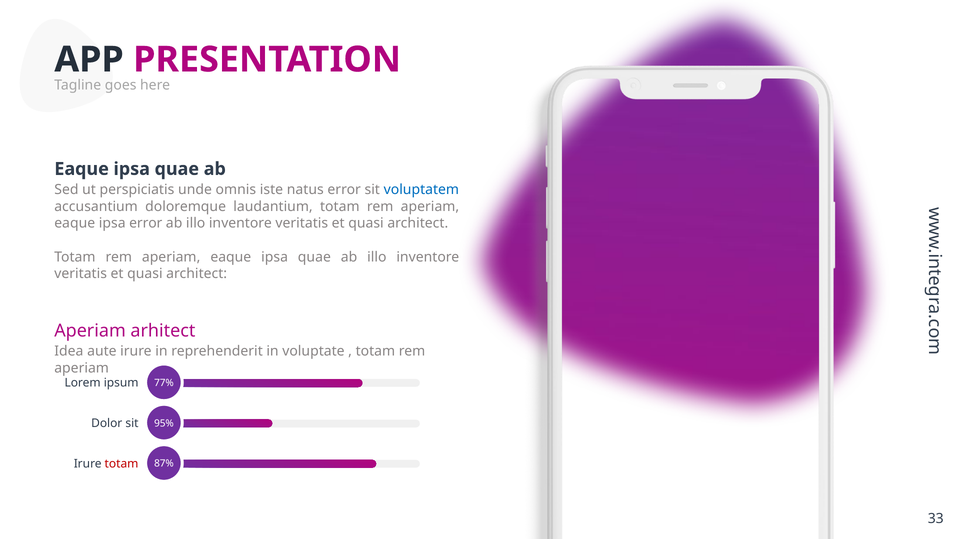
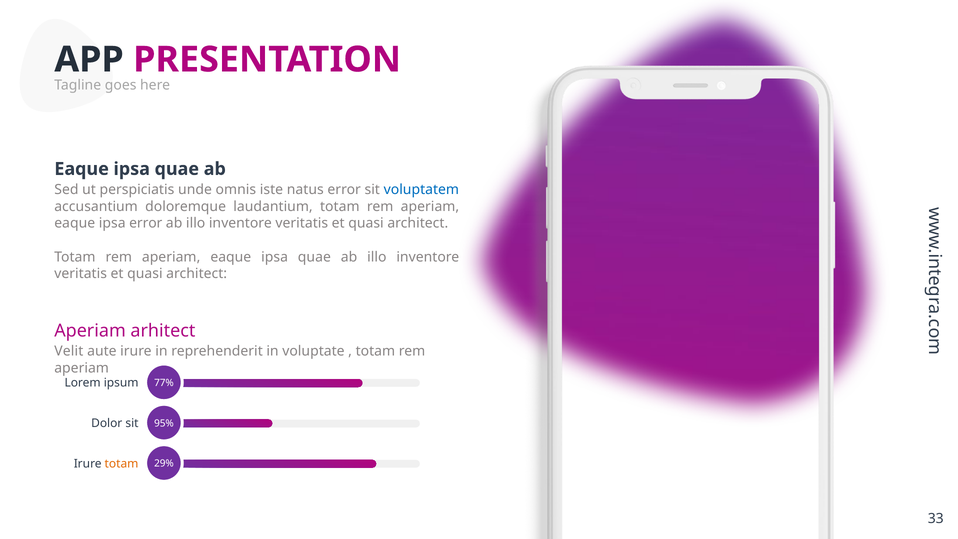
Idea: Idea -> Velit
totam at (122, 463) colour: red -> orange
87%: 87% -> 29%
